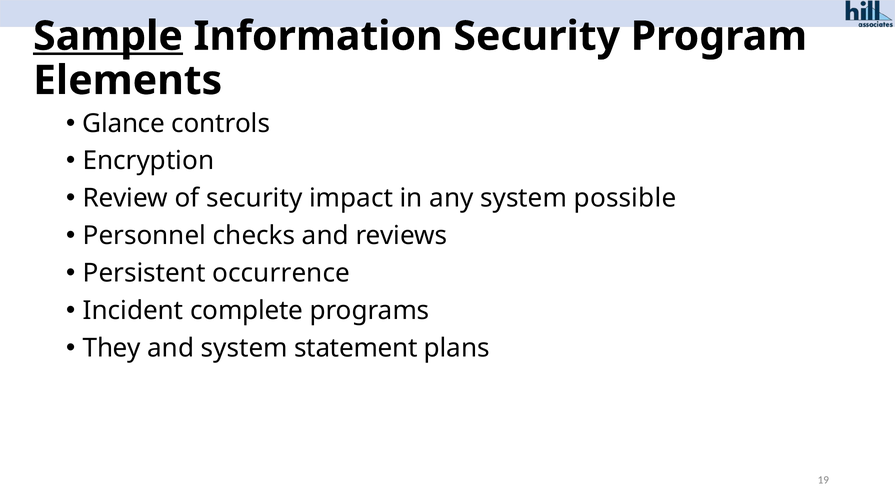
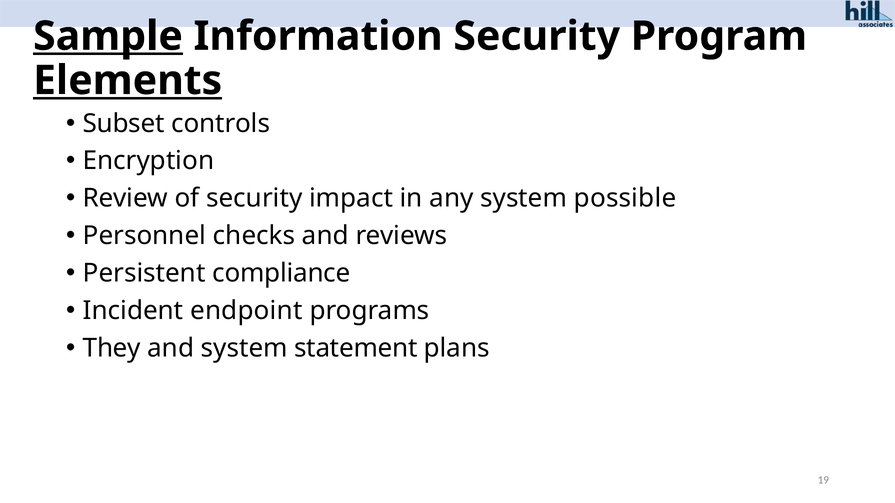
Elements underline: none -> present
Glance: Glance -> Subset
occurrence: occurrence -> compliance
complete: complete -> endpoint
